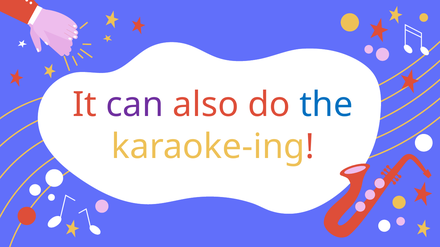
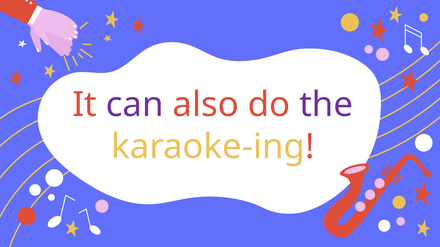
the colour: blue -> purple
